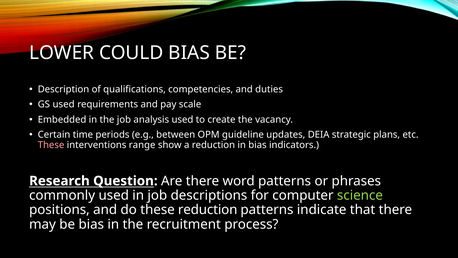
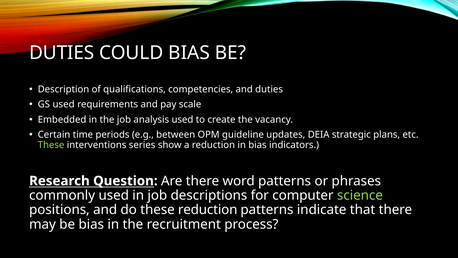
LOWER at (62, 53): LOWER -> DUTIES
These at (51, 145) colour: pink -> light green
range: range -> series
